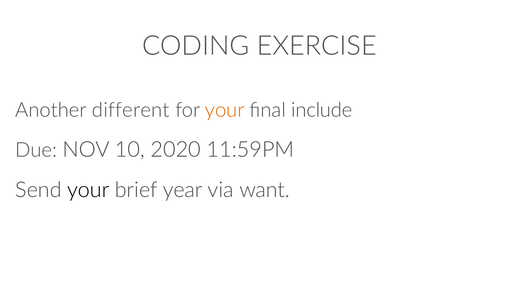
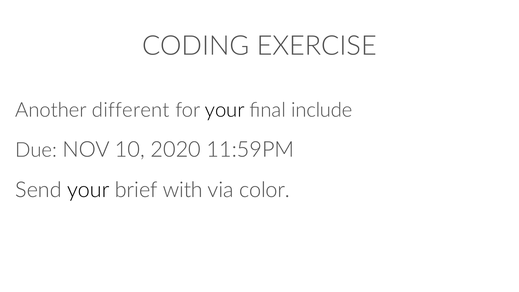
your at (225, 110) colour: orange -> black
year: year -> with
want: want -> color
